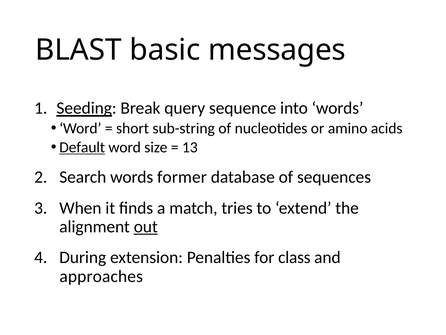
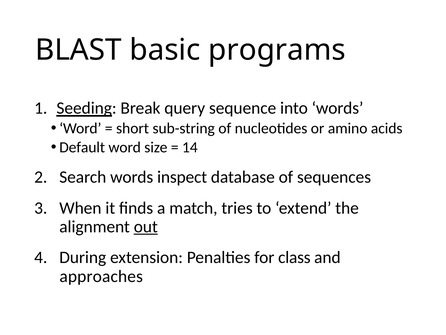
messages: messages -> programs
Default underline: present -> none
13: 13 -> 14
former: former -> inspect
